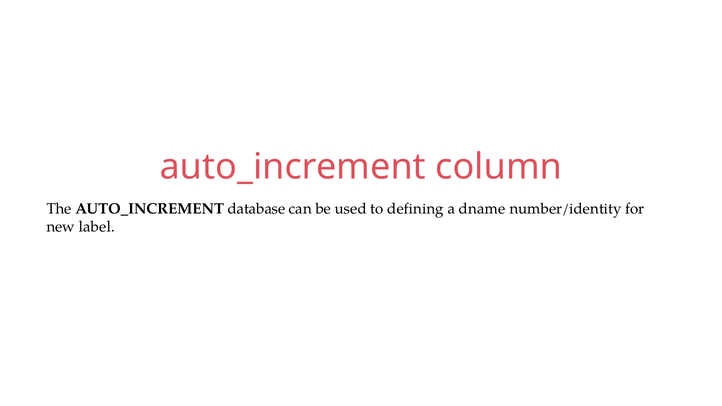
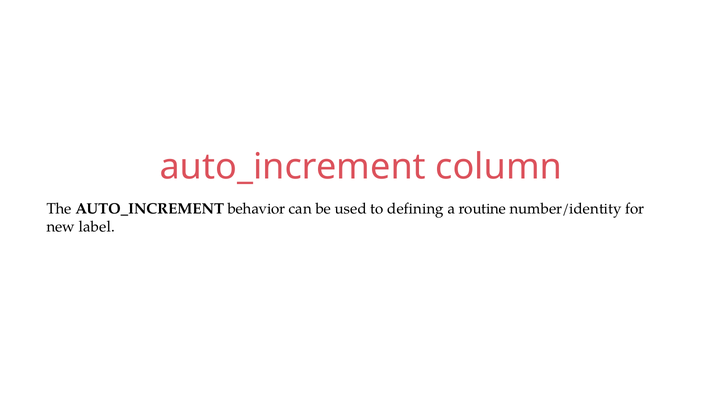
database: database -> behavior
dname: dname -> routine
